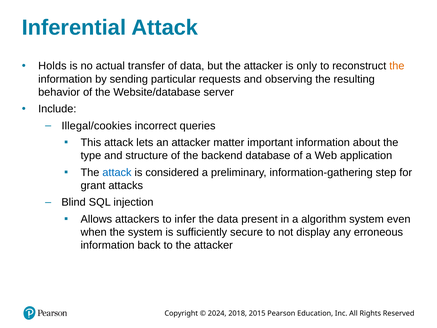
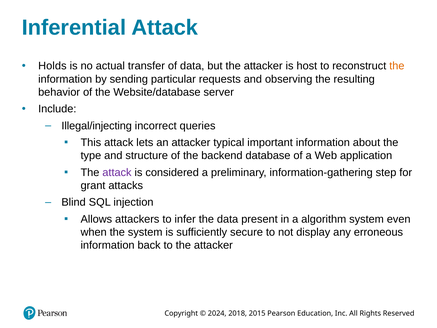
only: only -> host
Illegal/cookies: Illegal/cookies -> Illegal/injecting
matter: matter -> typical
attack at (117, 172) colour: blue -> purple
